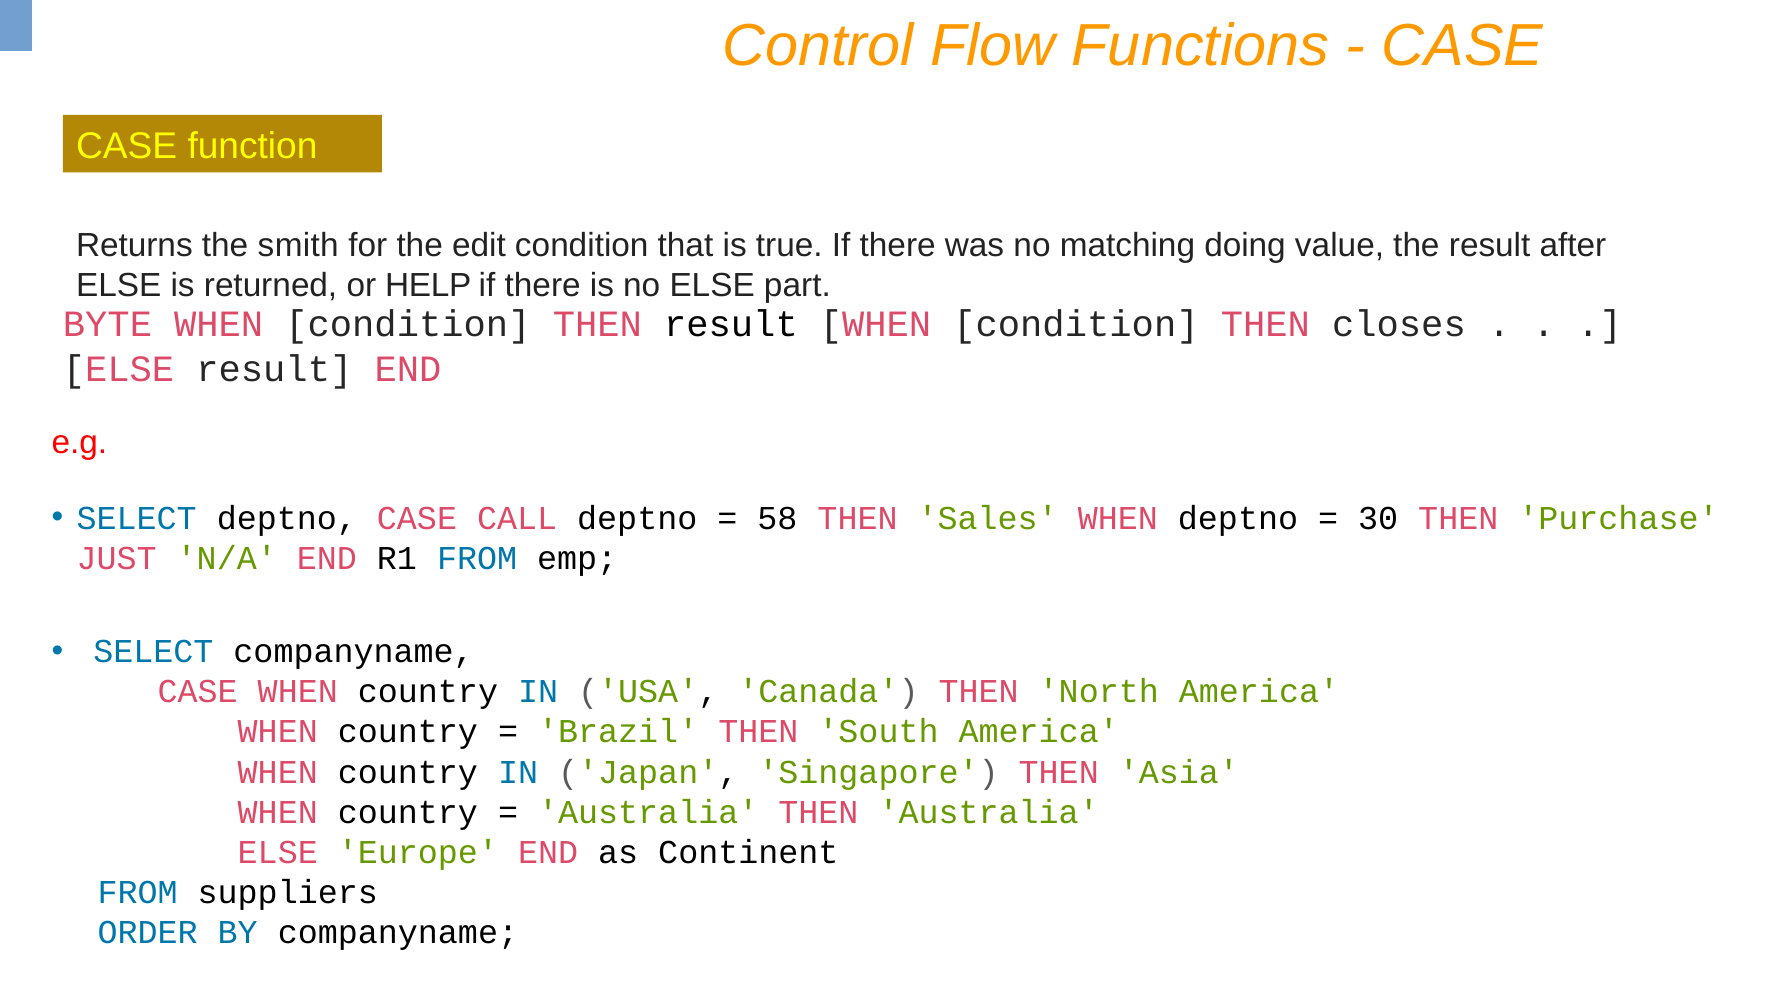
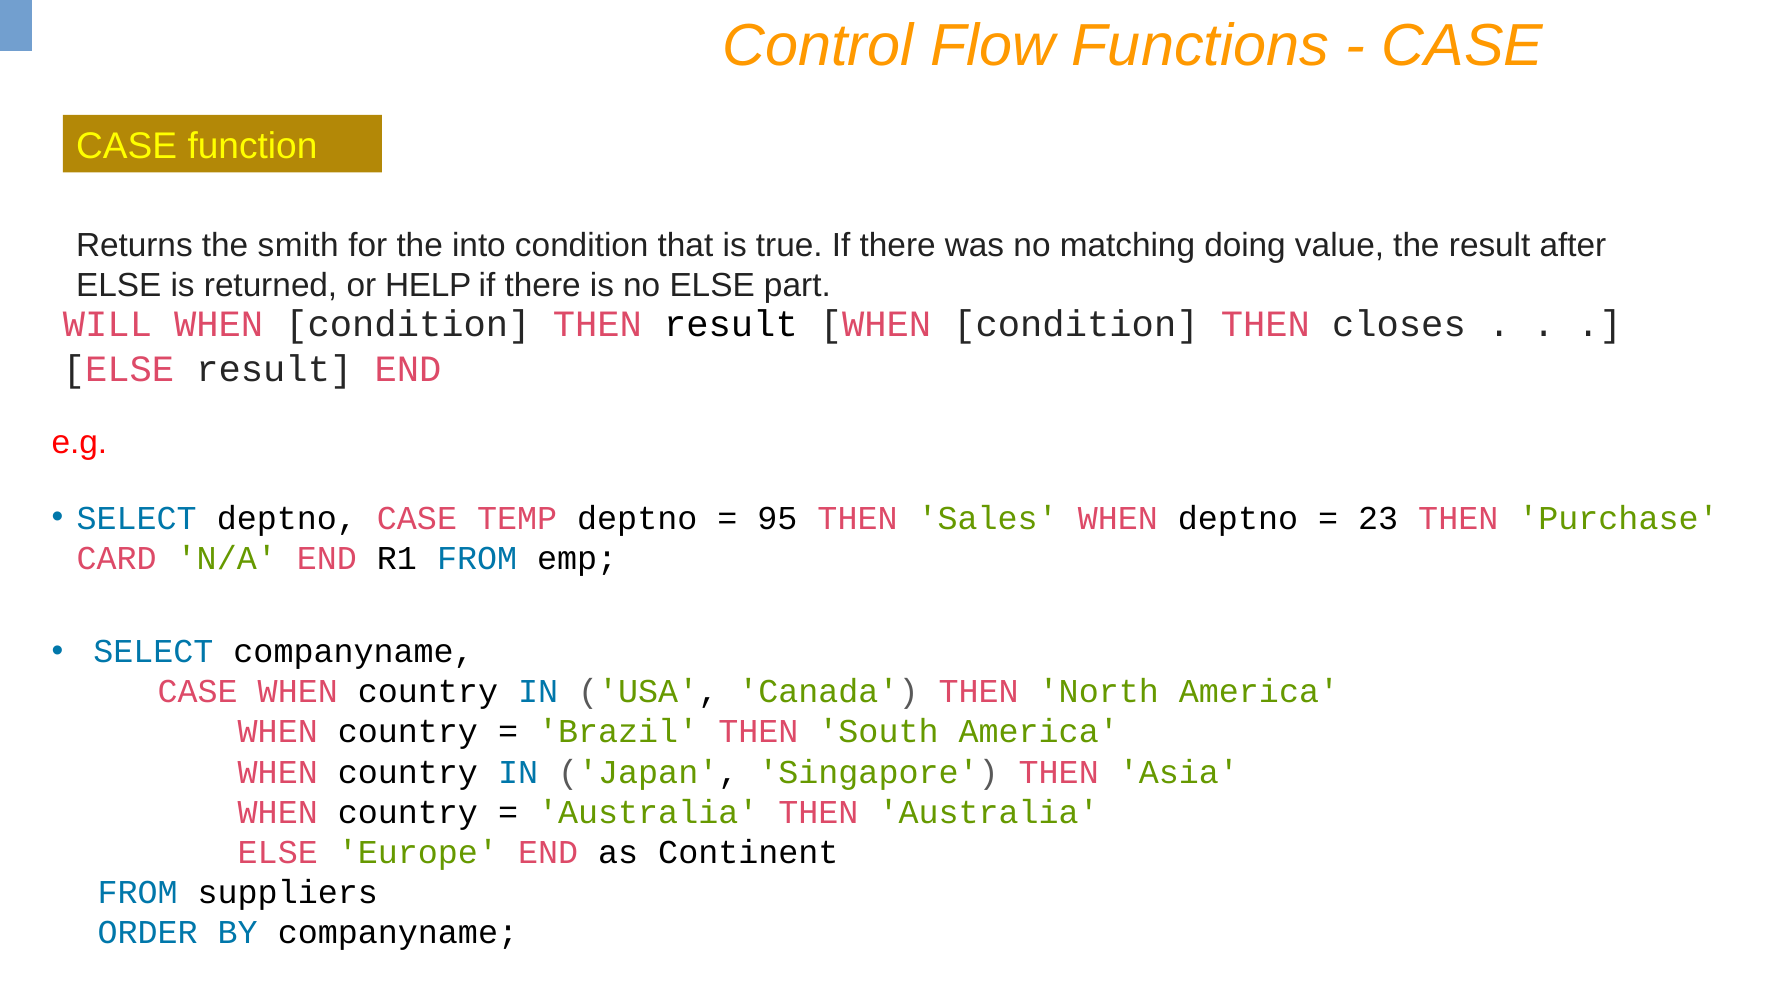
edit: edit -> into
BYTE: BYTE -> WILL
CALL: CALL -> TEMP
58: 58 -> 95
30: 30 -> 23
JUST: JUST -> CARD
